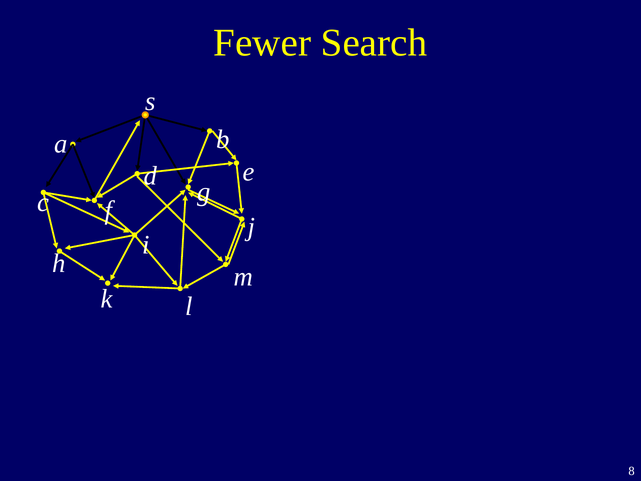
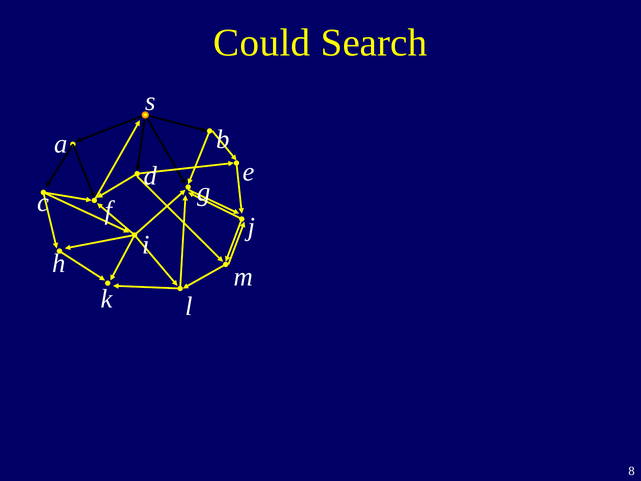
Fewer: Fewer -> Could
